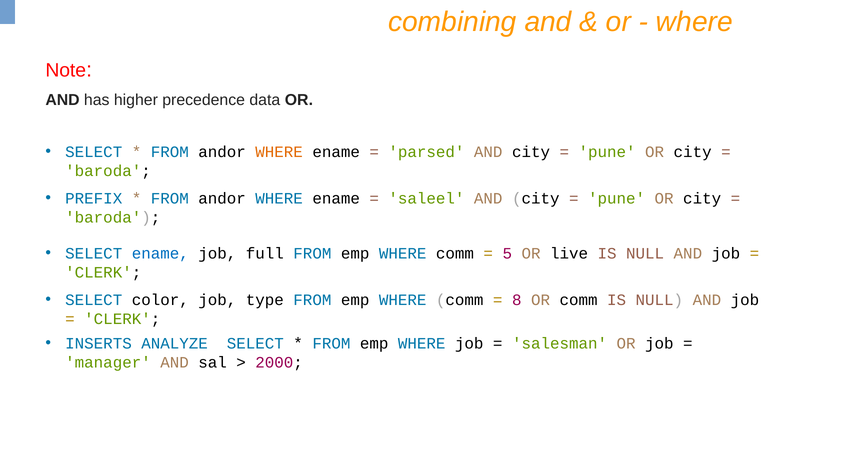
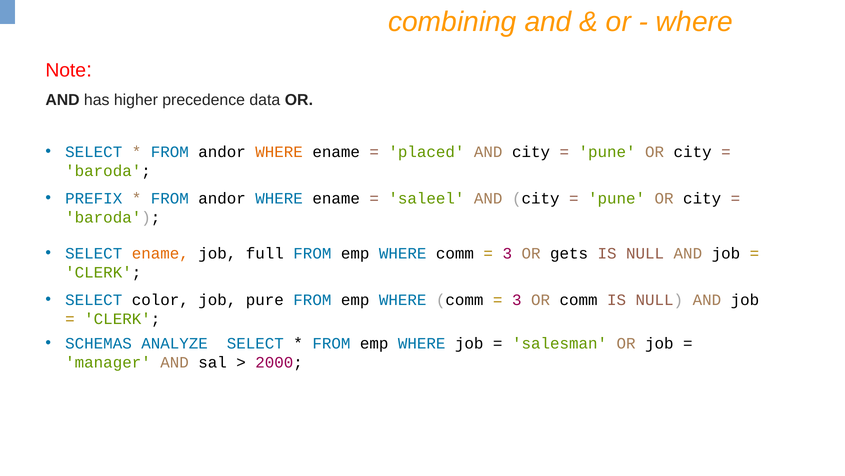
parsed: parsed -> placed
ename at (160, 253) colour: blue -> orange
5 at (507, 253): 5 -> 3
live: live -> gets
type: type -> pure
8 at (517, 299): 8 -> 3
INSERTS: INSERTS -> SCHEMAS
